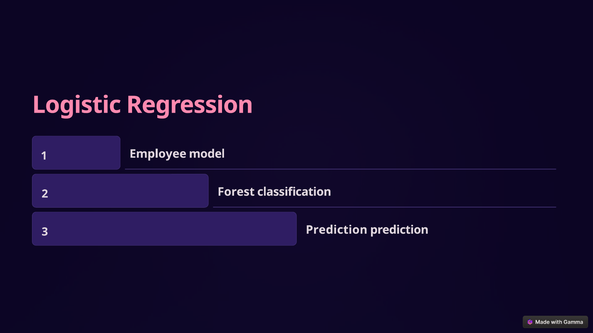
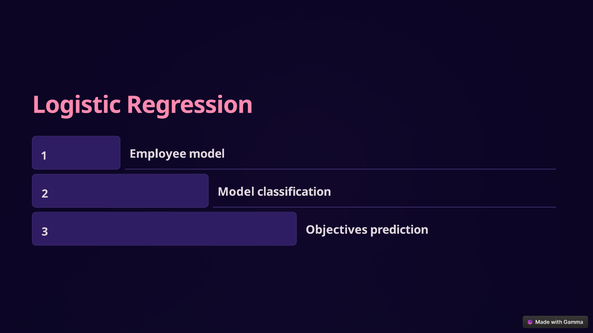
2 Forest: Forest -> Model
3 Prediction: Prediction -> Objectives
